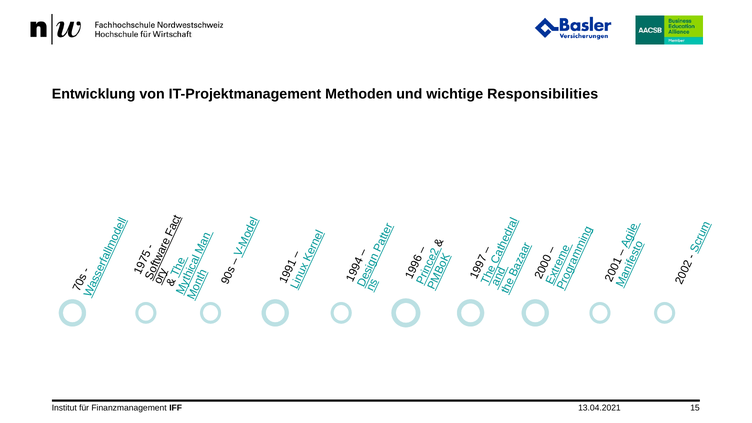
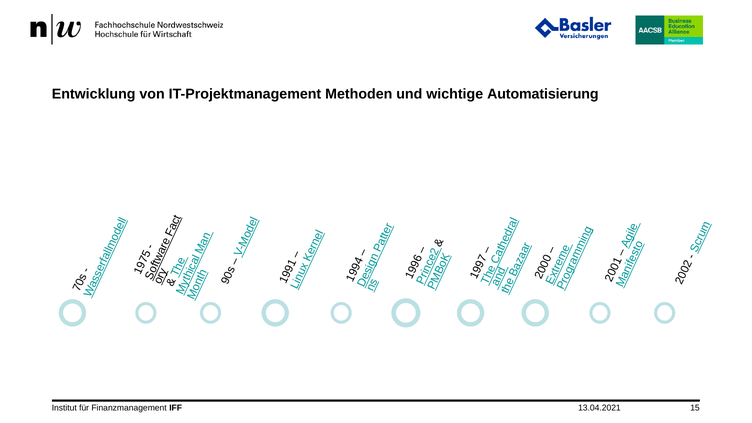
Responsibilities: Responsibilities -> Automatisierung
